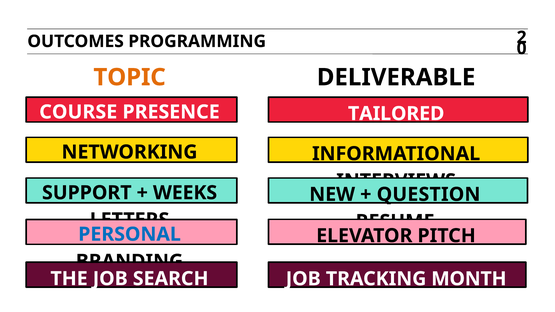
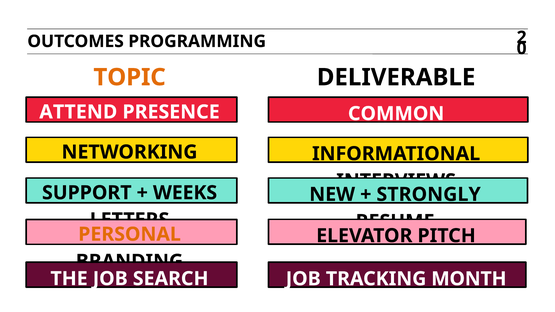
COURSE: COURSE -> ATTEND
TAILORED: TAILORED -> COMMON
QUESTION: QUESTION -> STRONGLY
PERSONAL colour: blue -> orange
